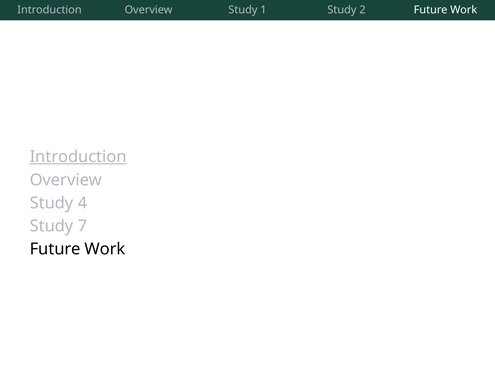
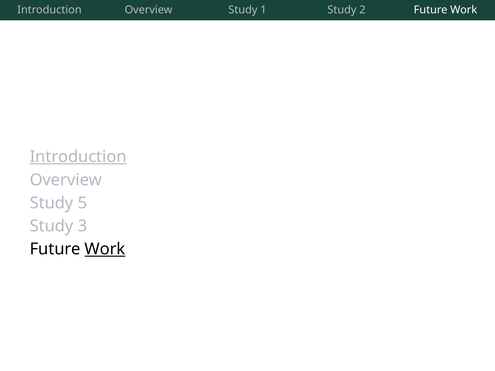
4: 4 -> 5
7: 7 -> 3
Work at (105, 249) underline: none -> present
